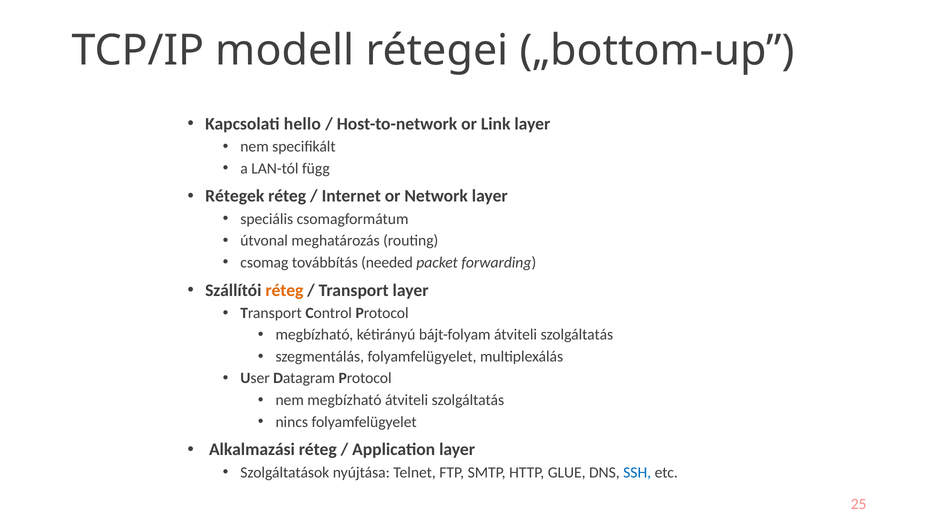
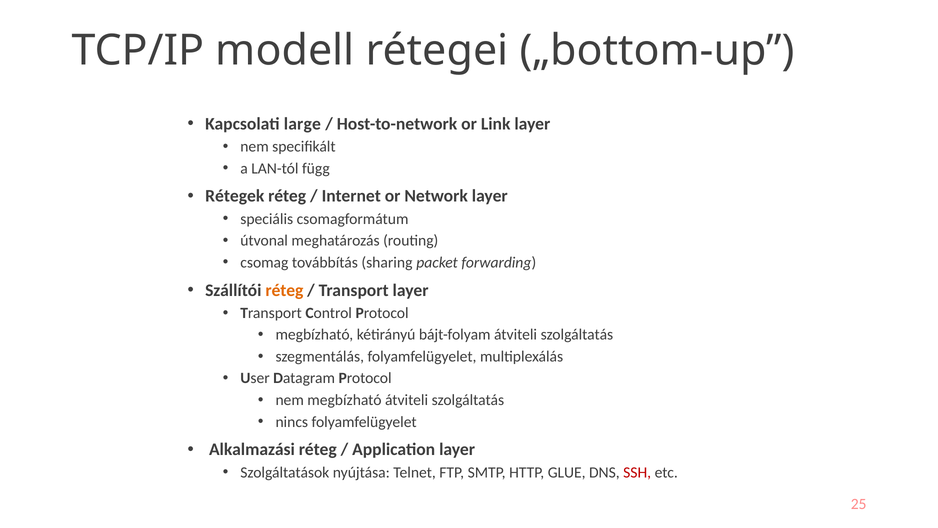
hello: hello -> large
needed: needed -> sharing
SSH colour: blue -> red
